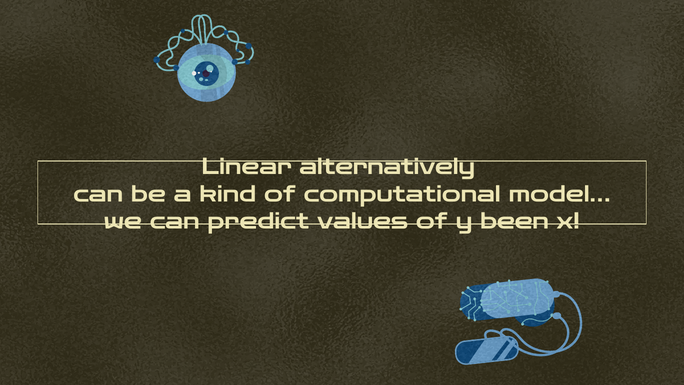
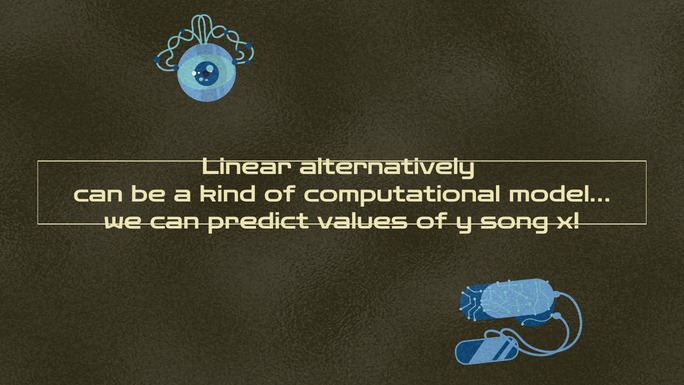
been: been -> song
